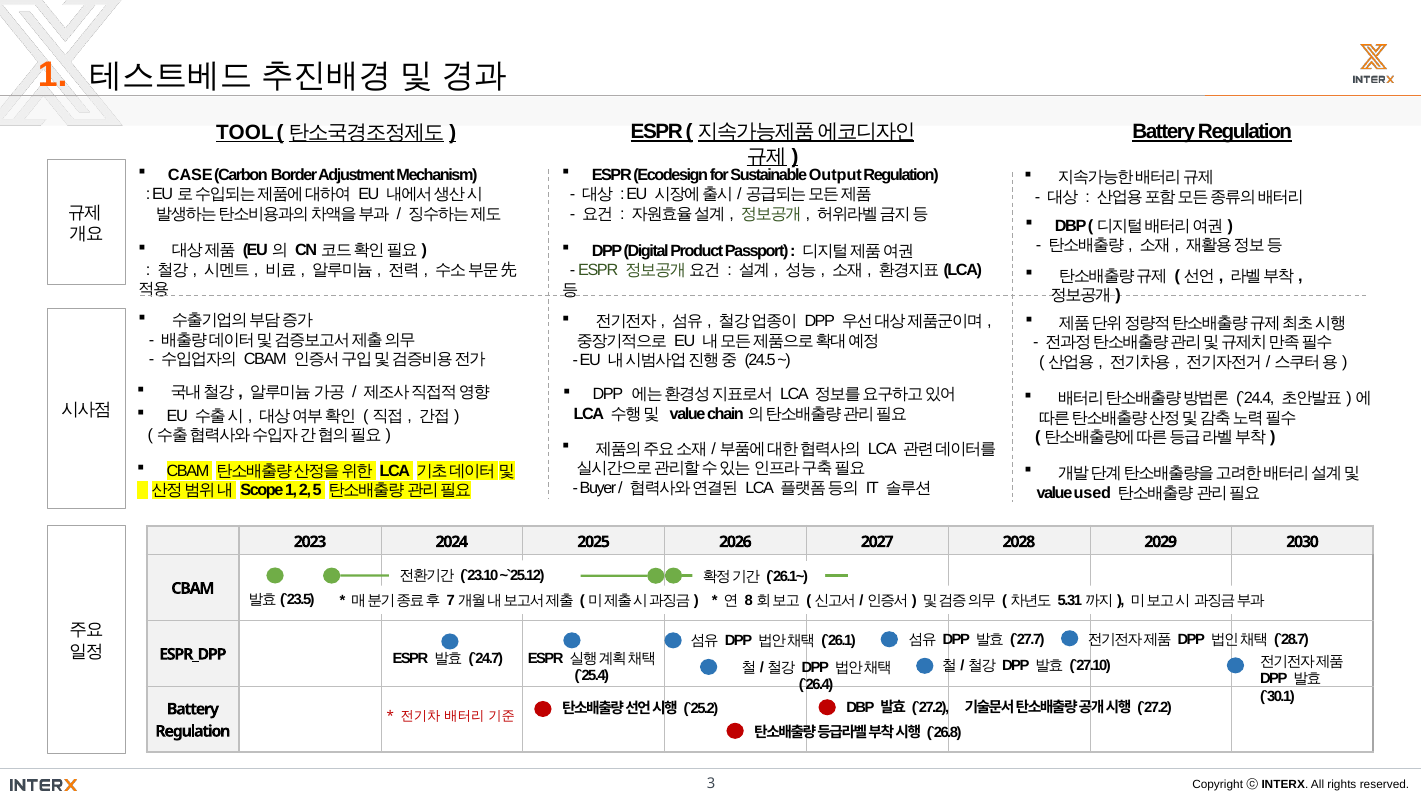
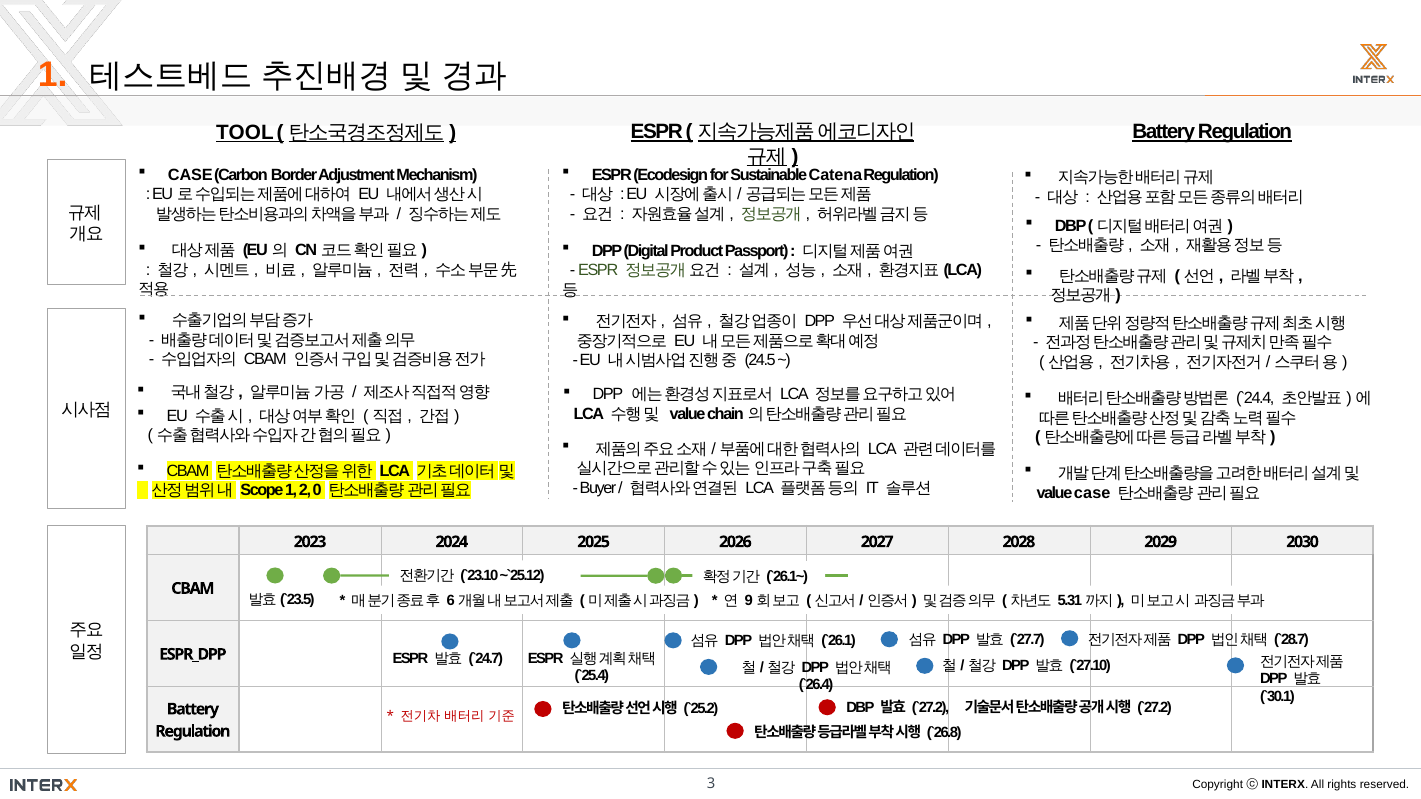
Output: Output -> Catena
5: 5 -> 0
value used: used -> case
7: 7 -> 6
8: 8 -> 9
